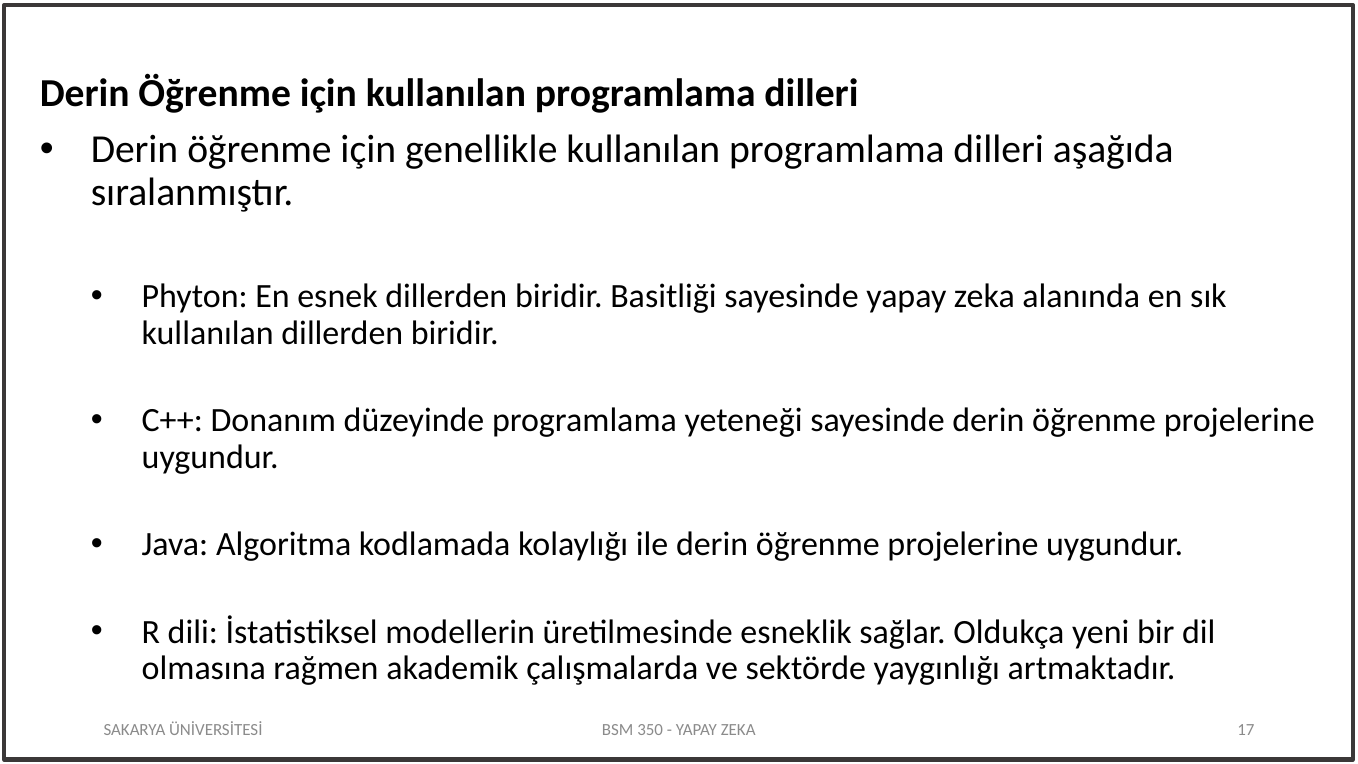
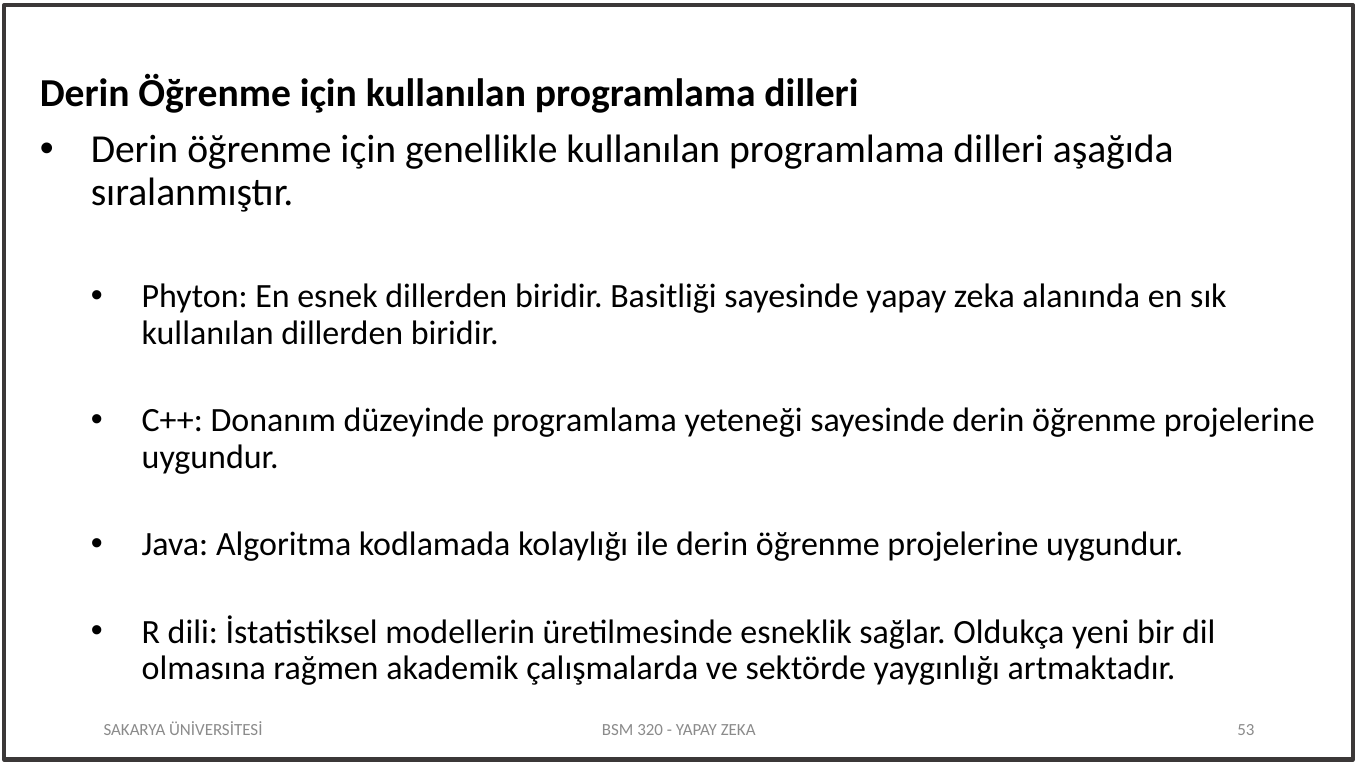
350: 350 -> 320
17: 17 -> 53
